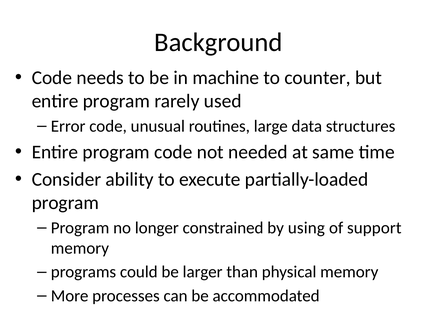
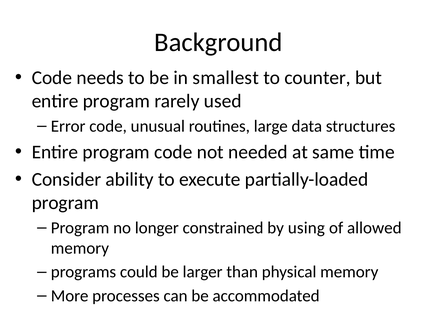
machine: machine -> smallest
support: support -> allowed
